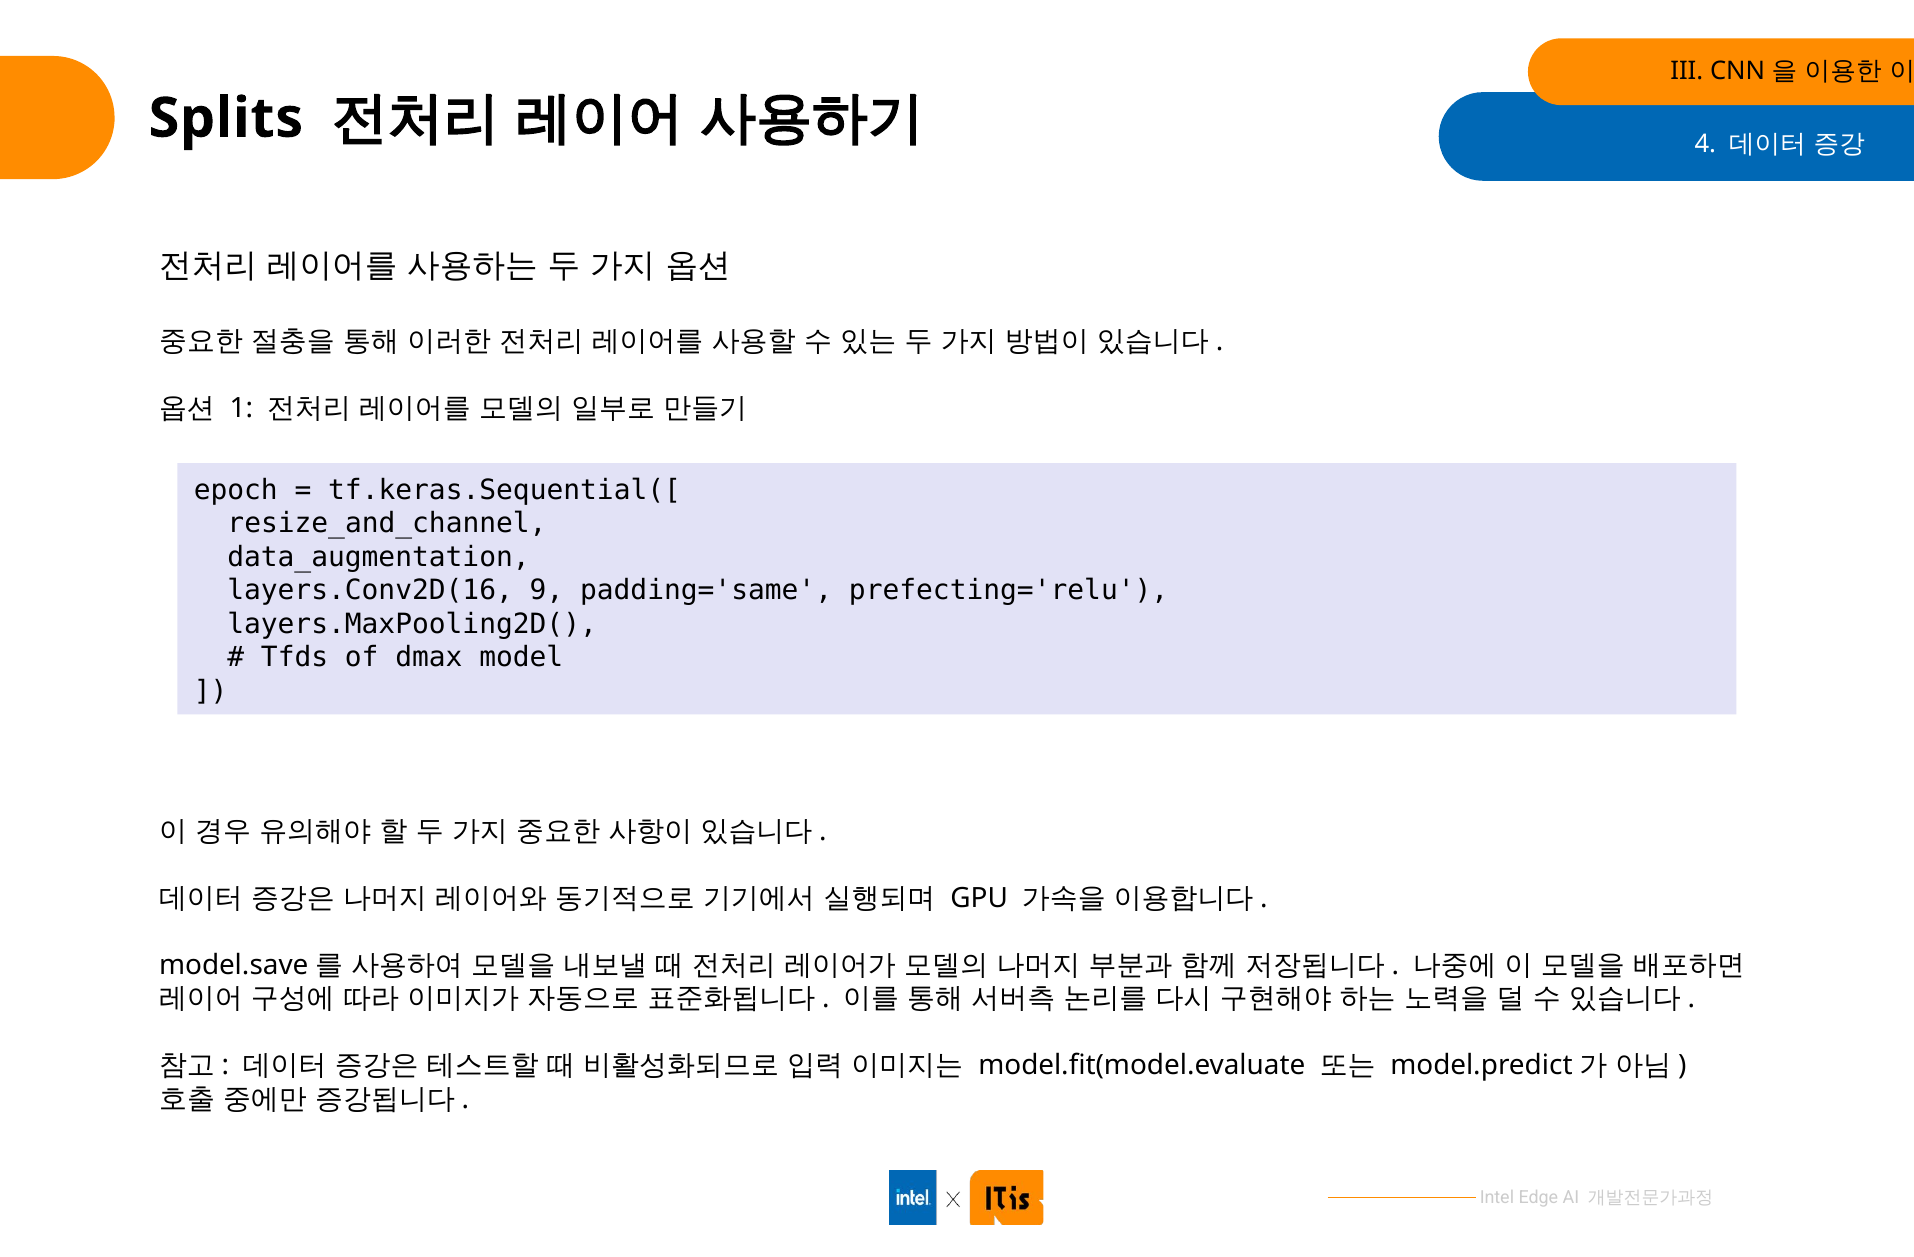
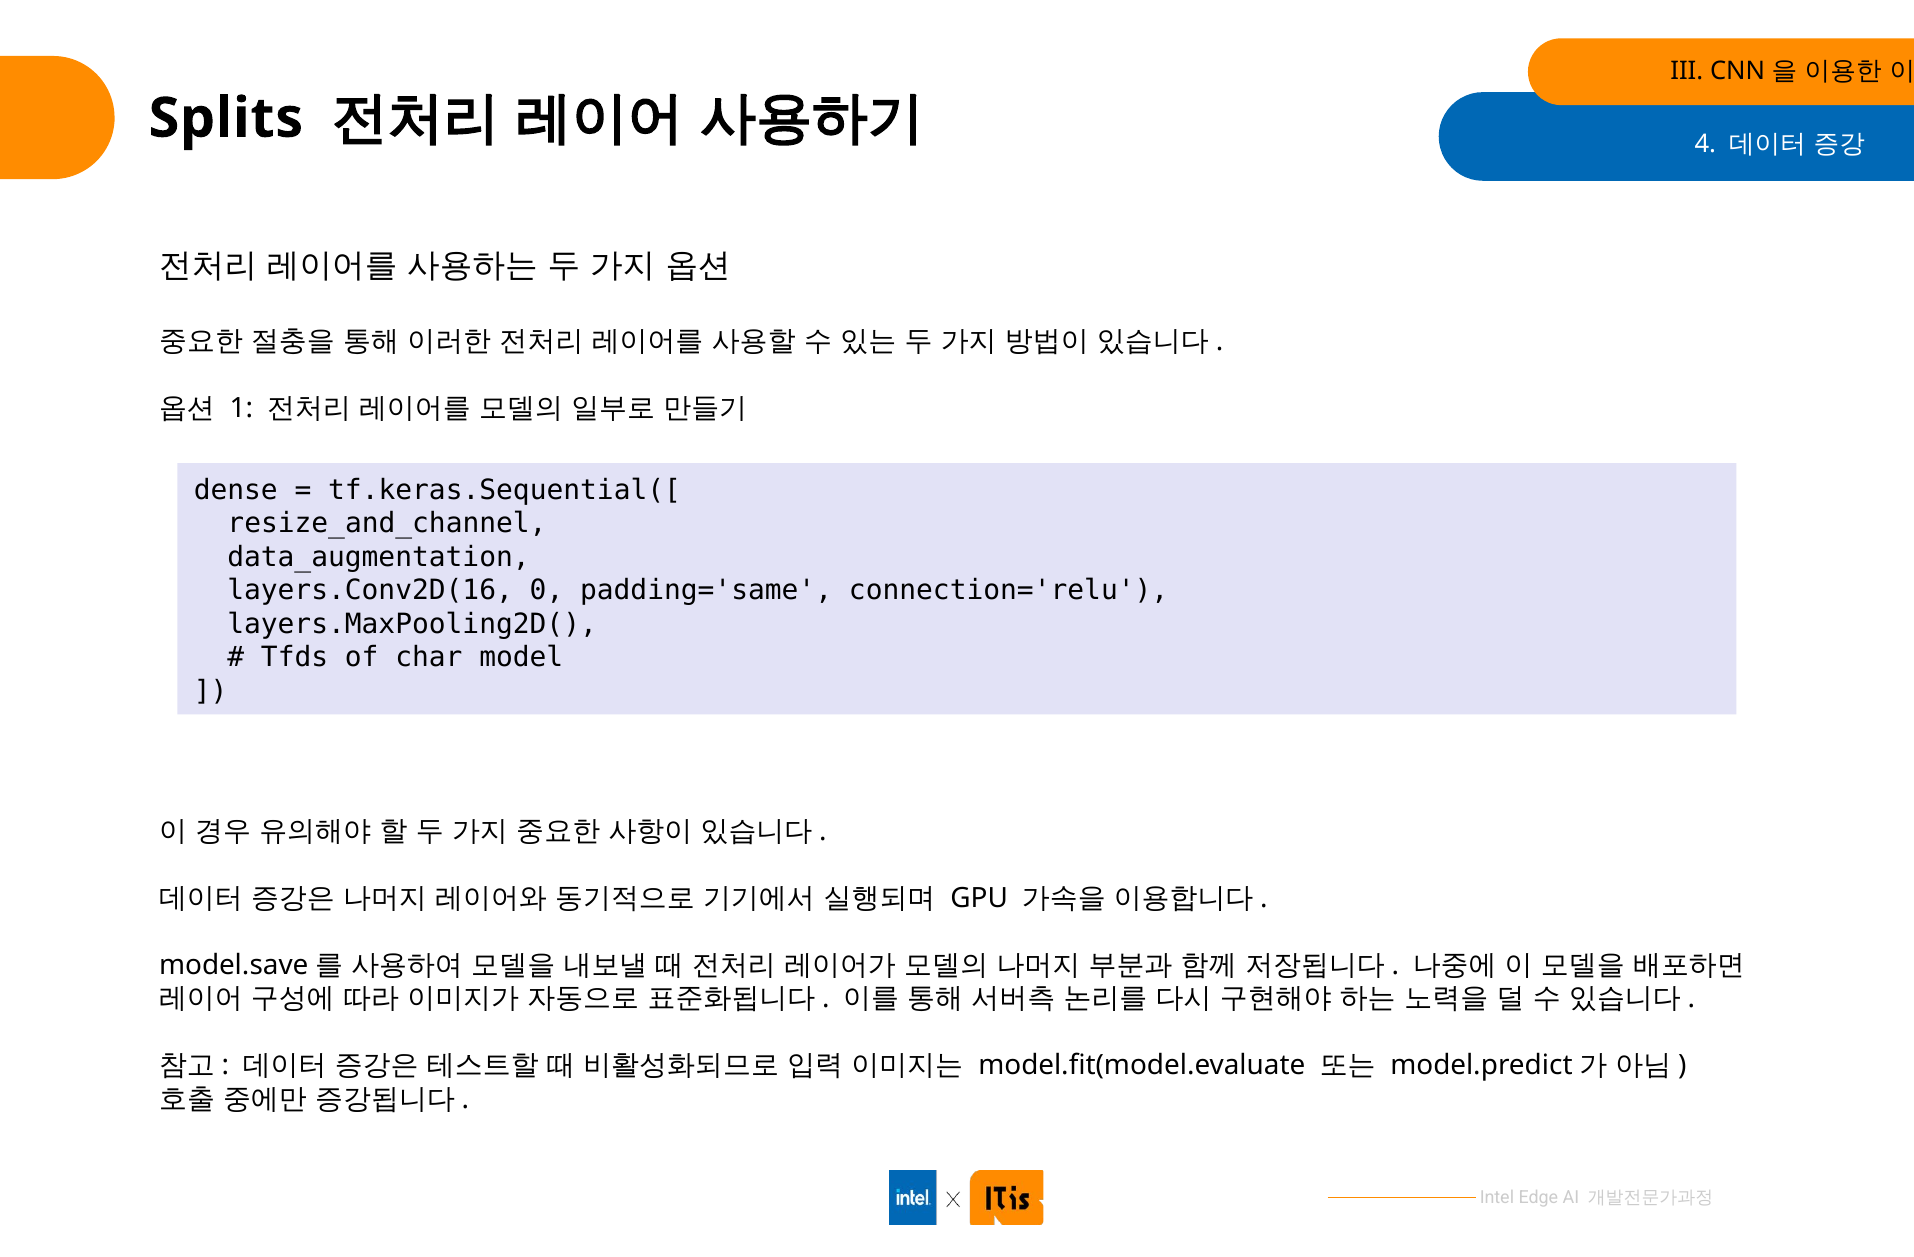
epoch: epoch -> dense
9: 9 -> 0
prefecting='relu: prefecting='relu -> connection='relu
dmax: dmax -> char
